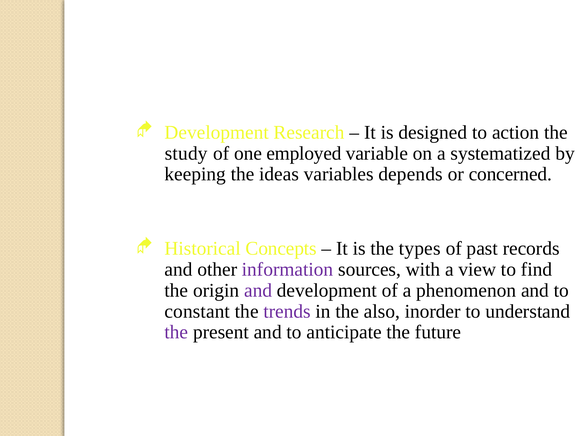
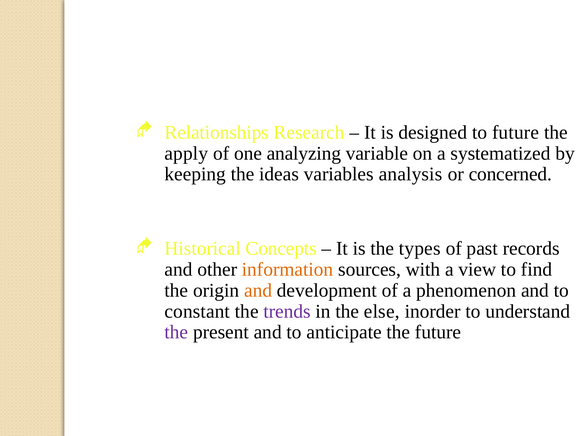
Development at (217, 132): Development -> Relationships
to action: action -> future
study: study -> apply
employed: employed -> analyzing
depends: depends -> analysis
information colour: purple -> orange
and at (258, 290) colour: purple -> orange
also: also -> else
